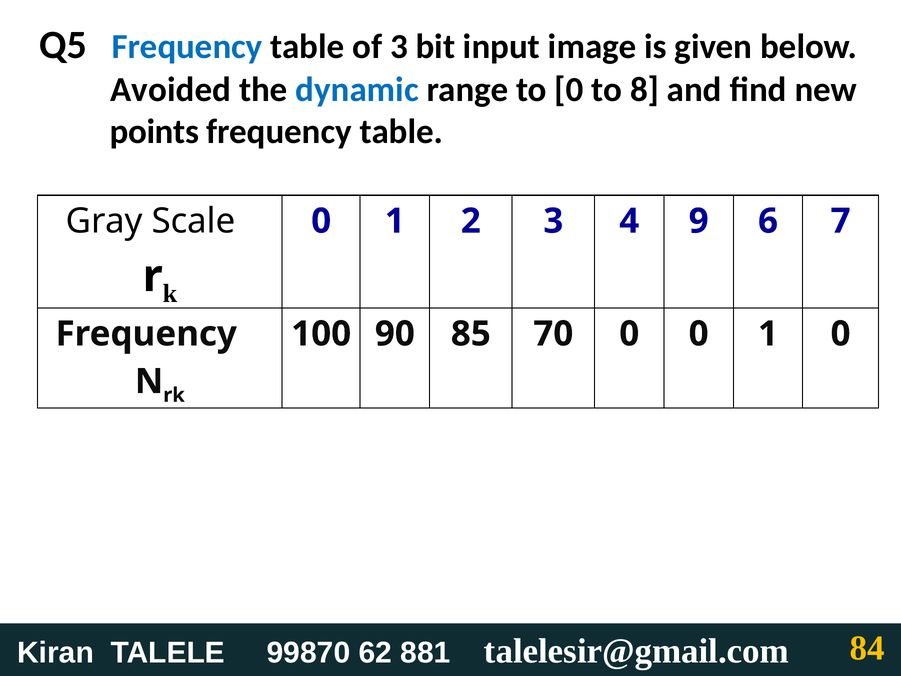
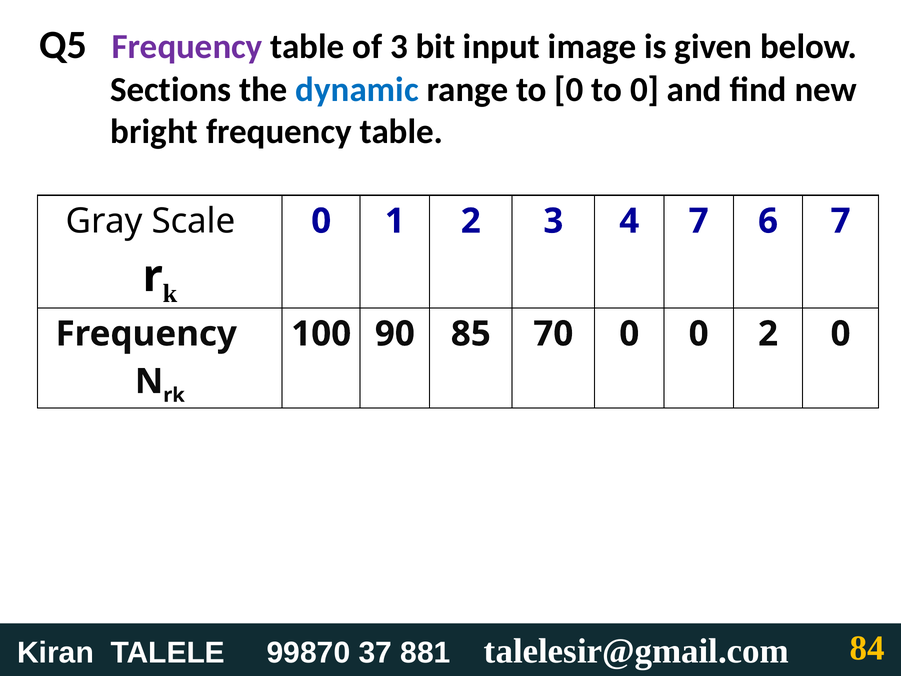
Frequency at (187, 46) colour: blue -> purple
Avoided: Avoided -> Sections
0 to 8: 8 -> 0
points: points -> bright
4 9: 9 -> 7
0 0 1: 1 -> 2
62: 62 -> 37
